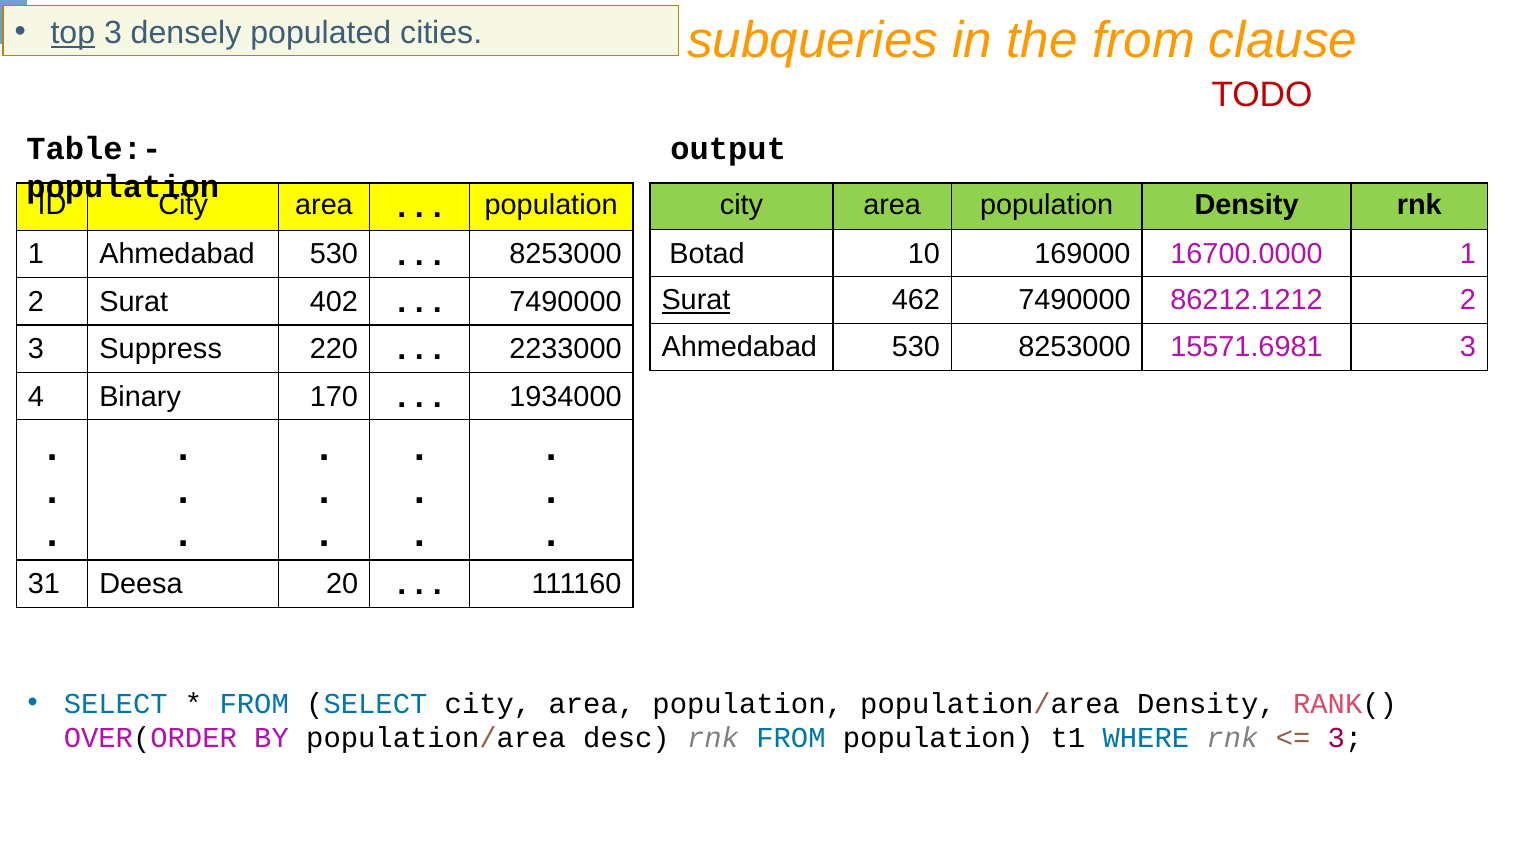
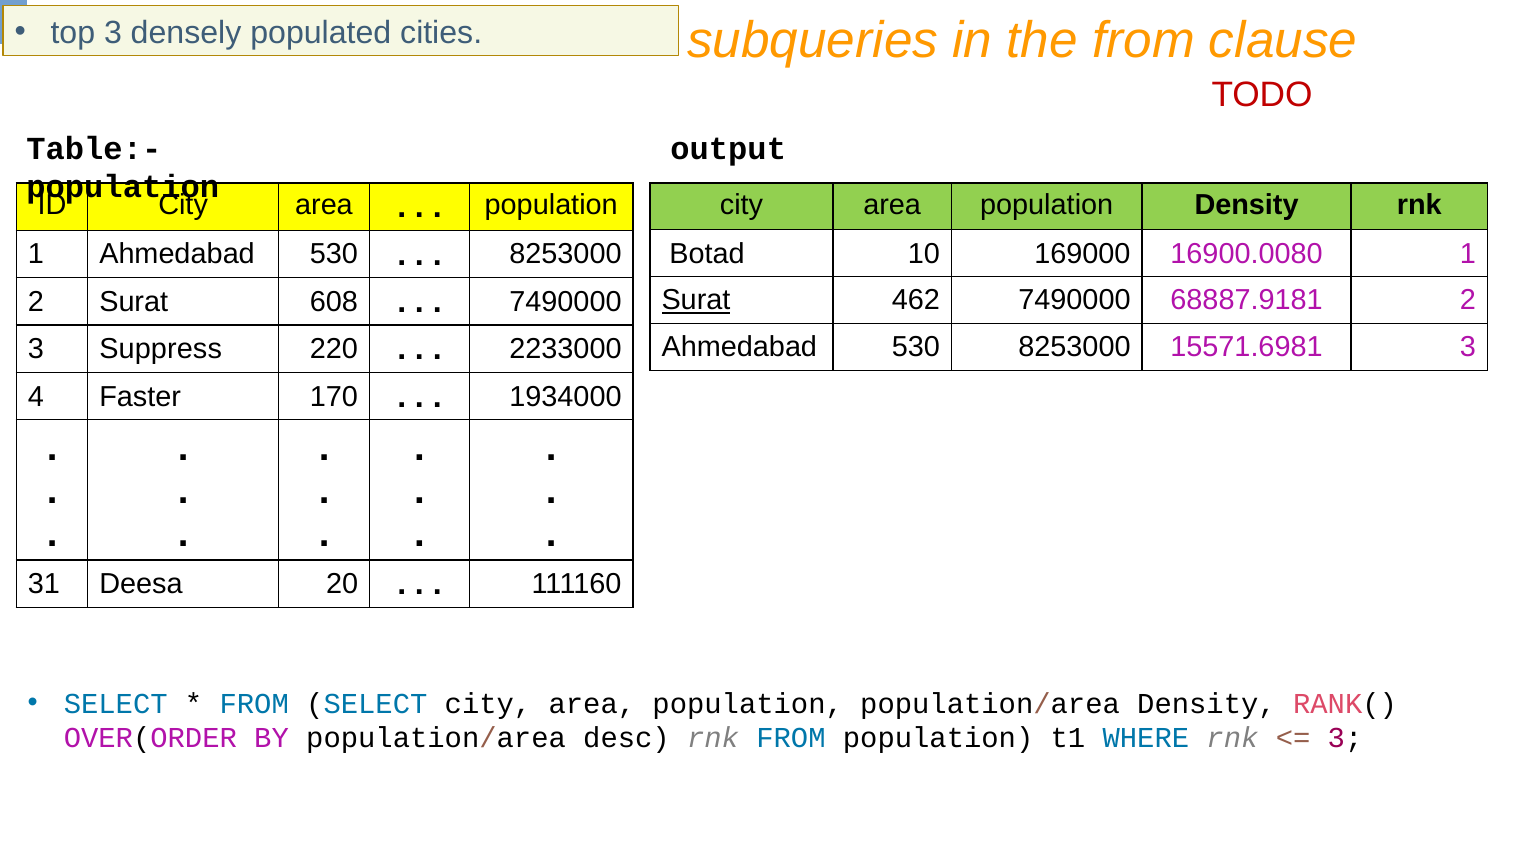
top underline: present -> none
16700.0000: 16700.0000 -> 16900.0080
86212.1212: 86212.1212 -> 68887.9181
402: 402 -> 608
Binary: Binary -> Faster
